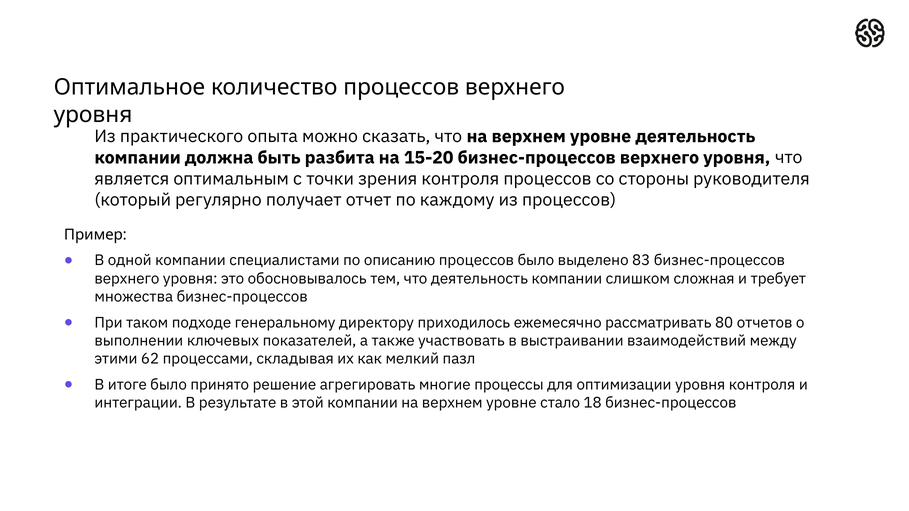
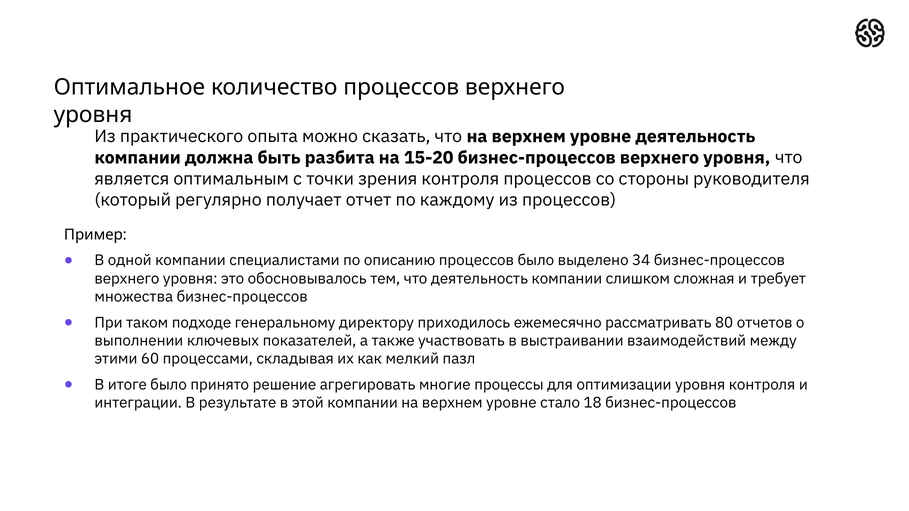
83: 83 -> 34
62: 62 -> 60
